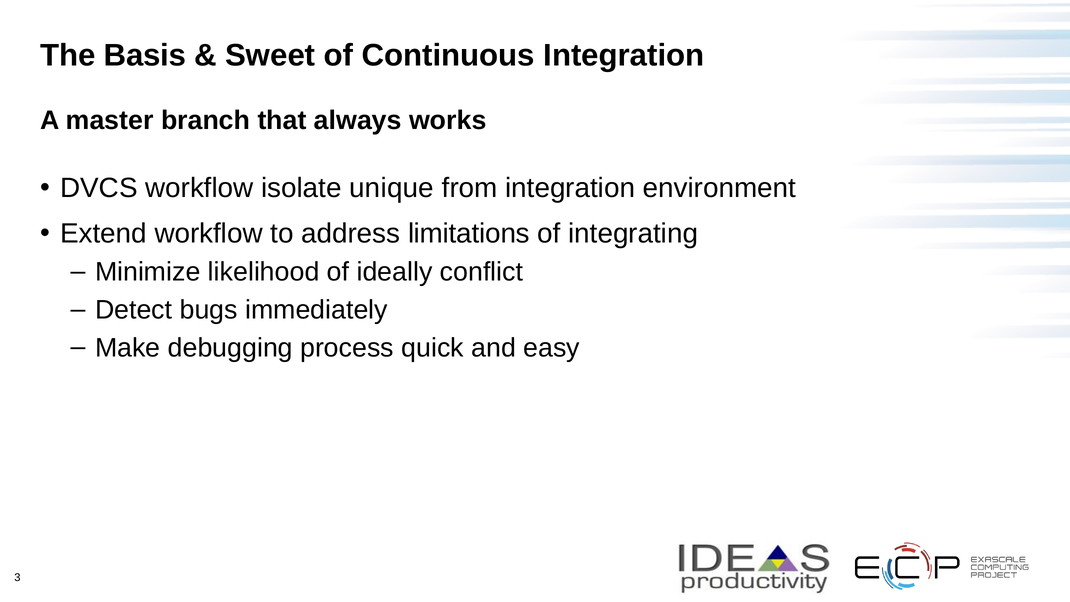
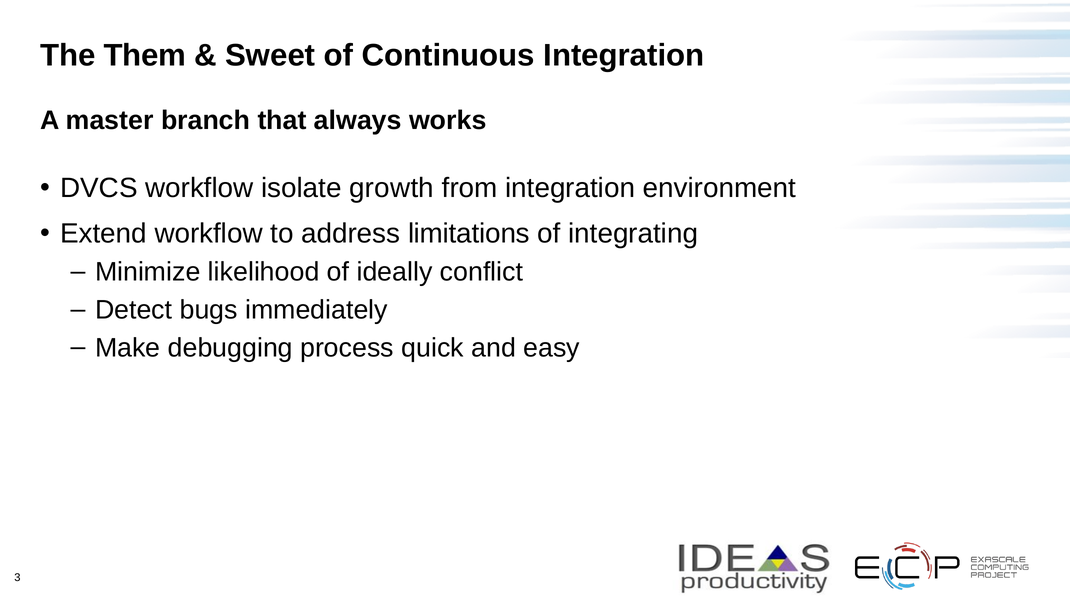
Basis: Basis -> Them
unique: unique -> growth
